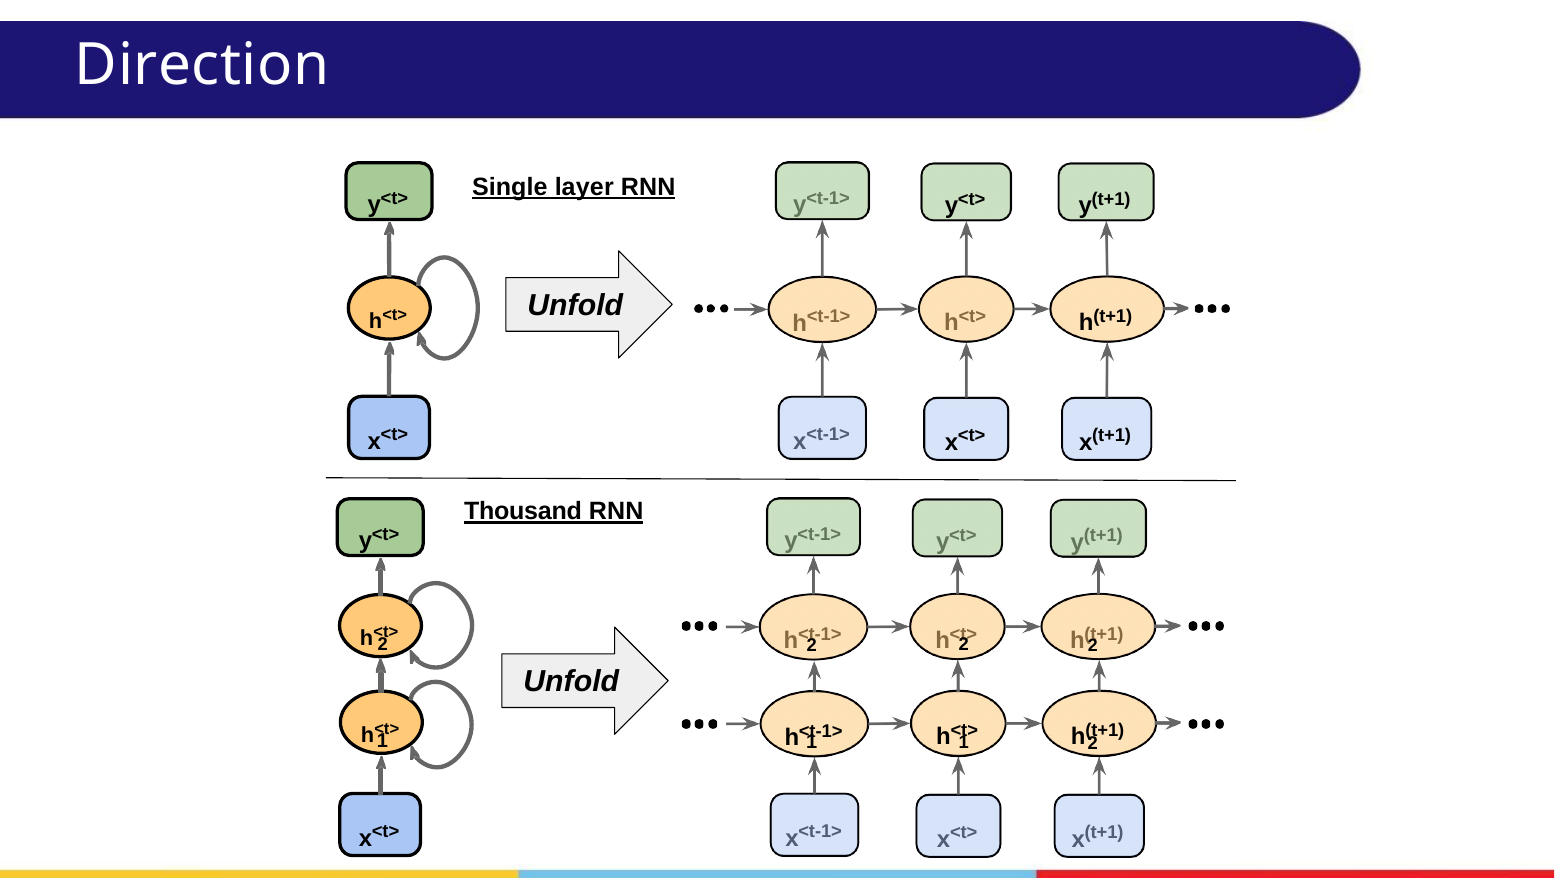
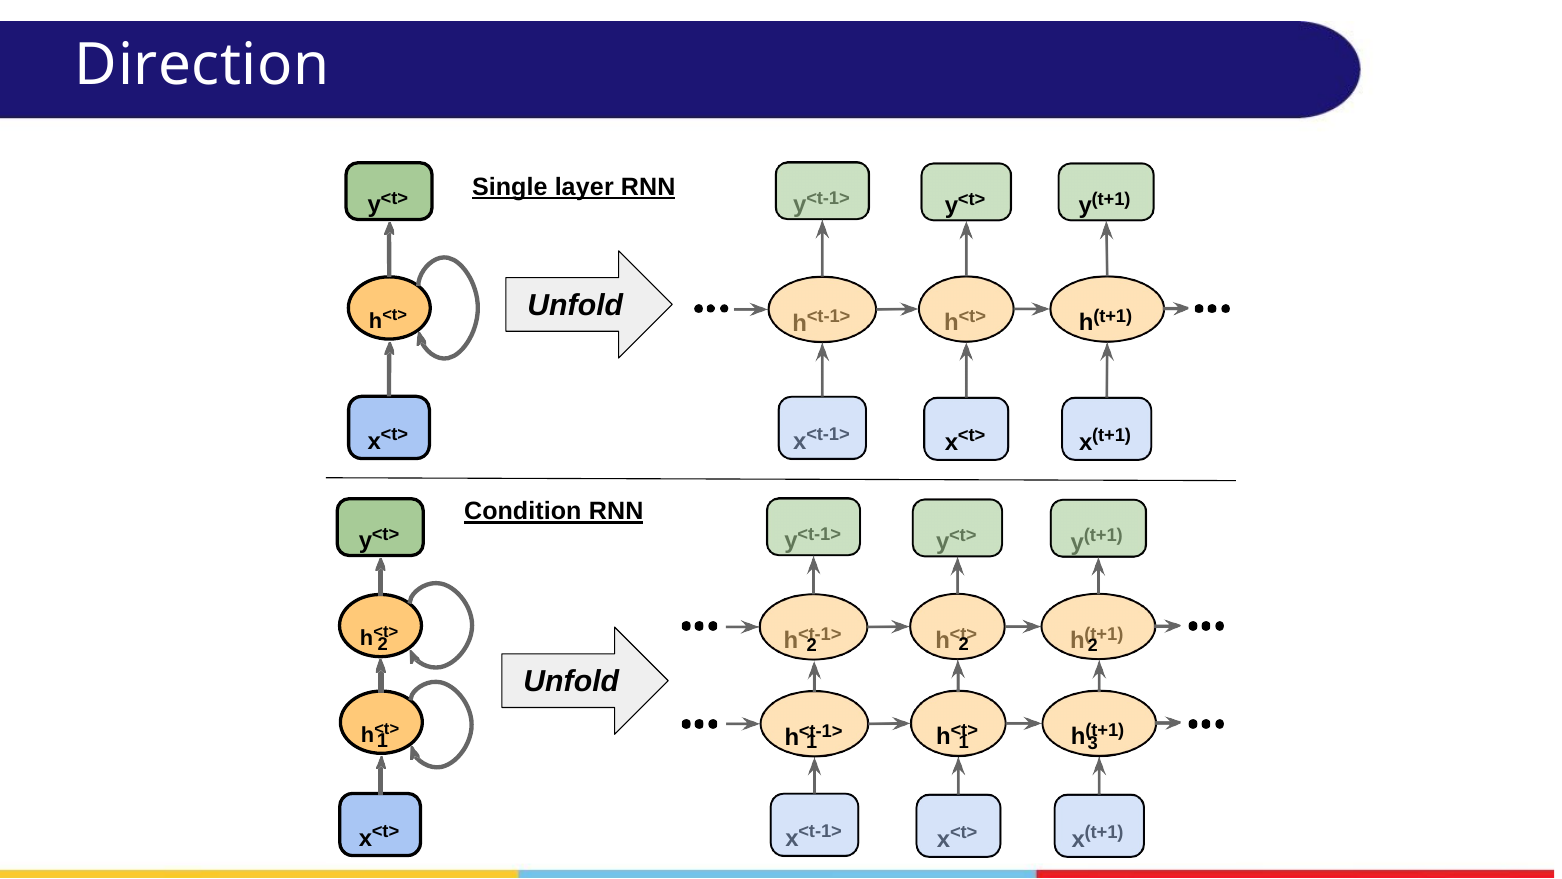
Thousand: Thousand -> Condition
2 at (1093, 743): 2 -> 3
